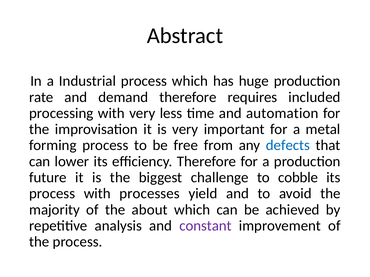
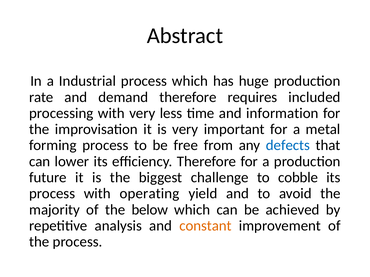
automation: automation -> information
processes: processes -> operating
about: about -> below
constant colour: purple -> orange
